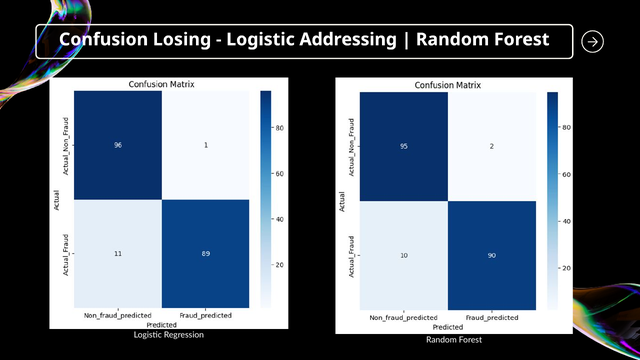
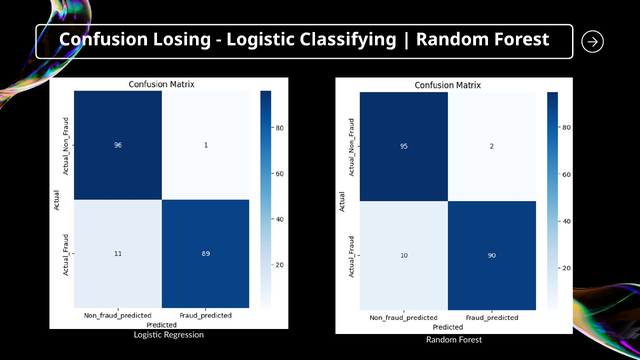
Addressing: Addressing -> Classifying
